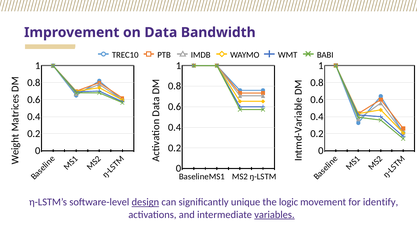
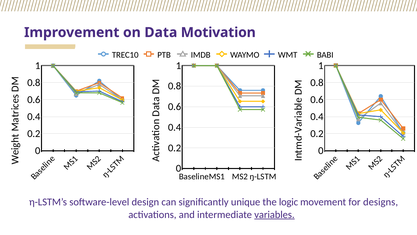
Bandwidth: Bandwidth -> Motivation
design underline: present -> none
identify: identify -> designs
